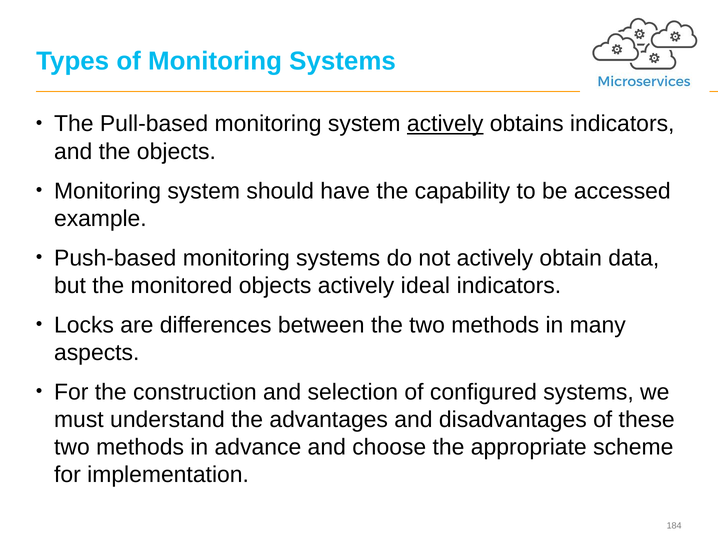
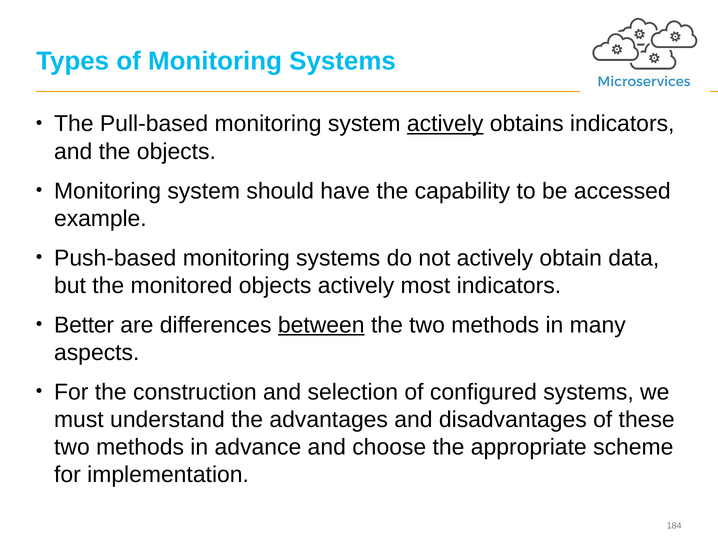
ideal: ideal -> most
Locks: Locks -> Better
between underline: none -> present
